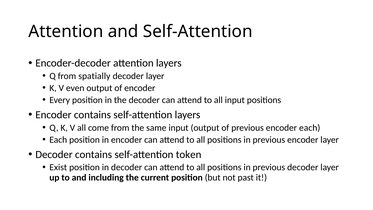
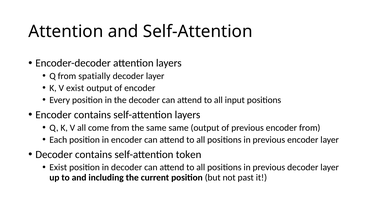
V even: even -> exist
same input: input -> same
encoder each: each -> from
